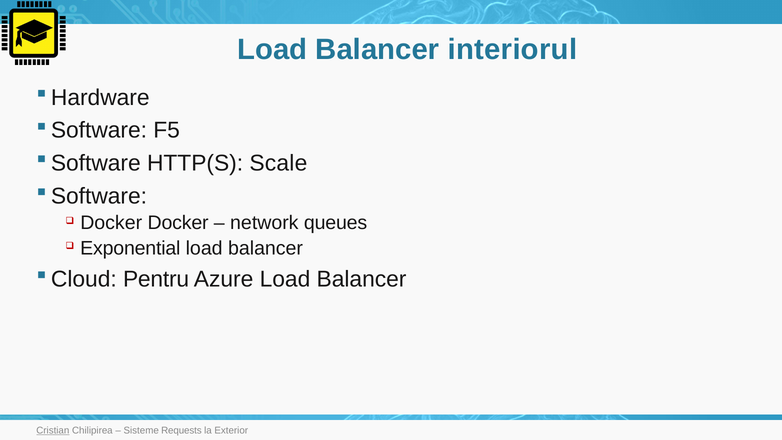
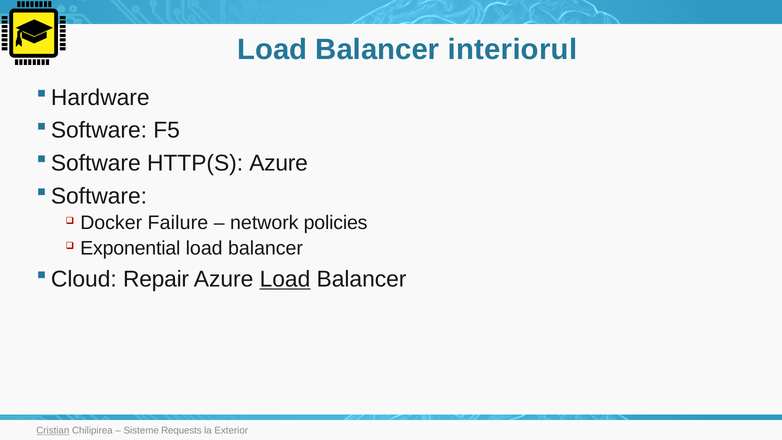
HTTP(S Scale: Scale -> Azure
Docker Docker: Docker -> Failure
queues: queues -> policies
Pentru: Pentru -> Repair
Load at (285, 279) underline: none -> present
